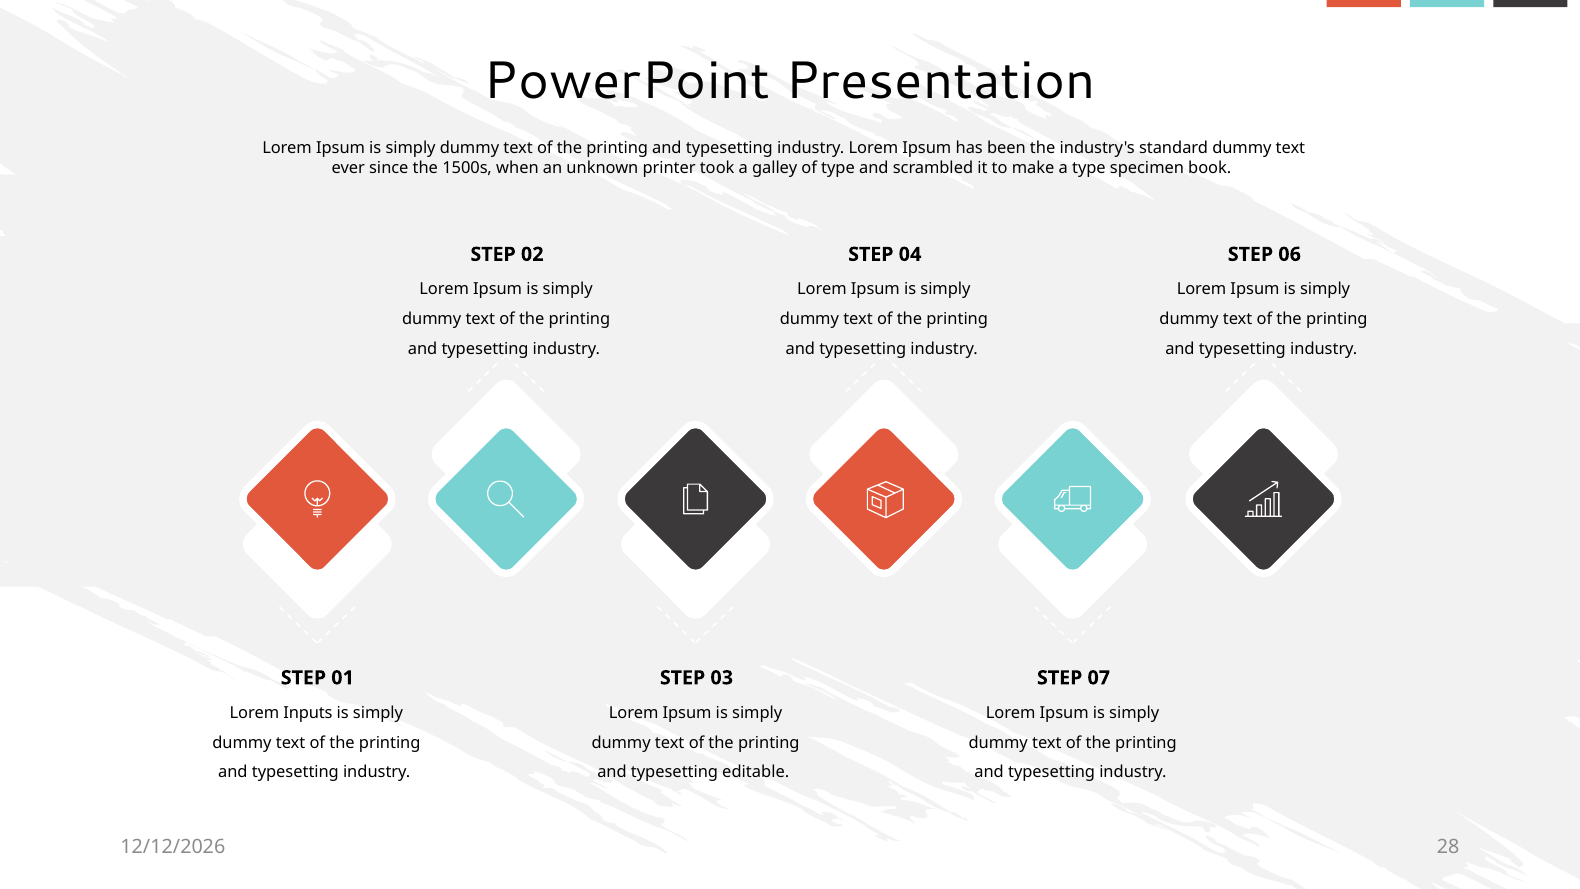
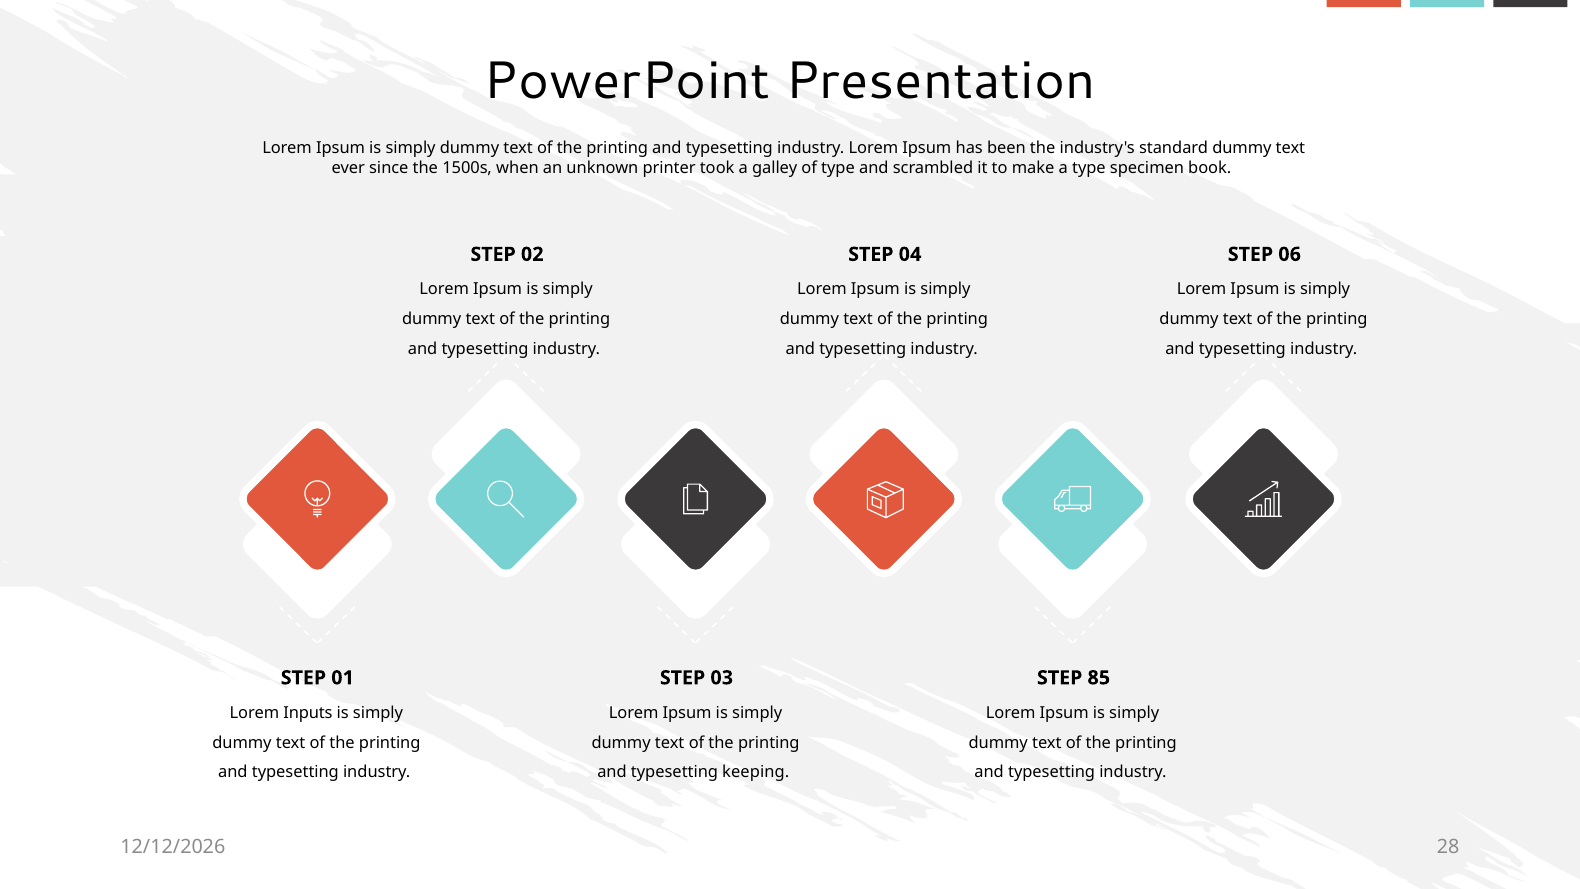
07: 07 -> 85
editable: editable -> keeping
